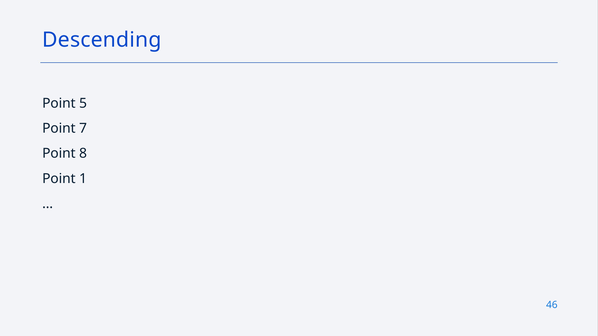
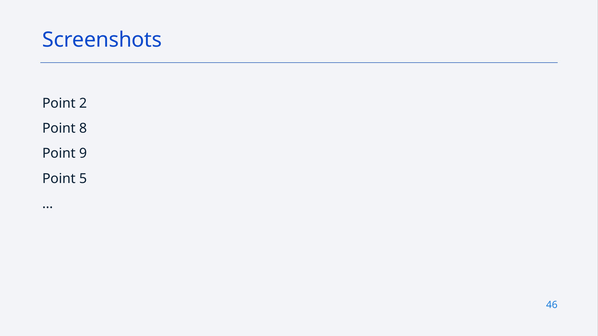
Descending: Descending -> Screenshots
5: 5 -> 2
7: 7 -> 8
8: 8 -> 9
1: 1 -> 5
